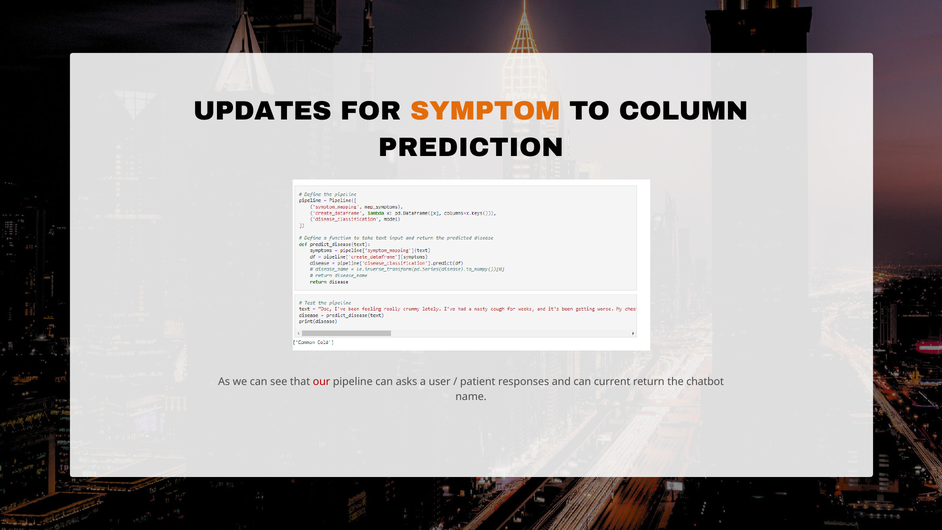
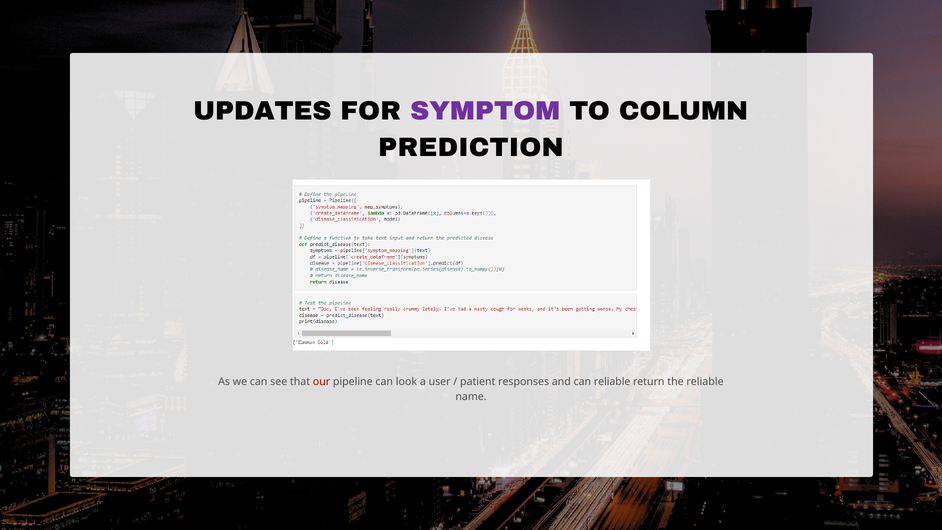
SYMPTOM colour: orange -> purple
asks: asks -> look
can current: current -> reliable
the chatbot: chatbot -> reliable
